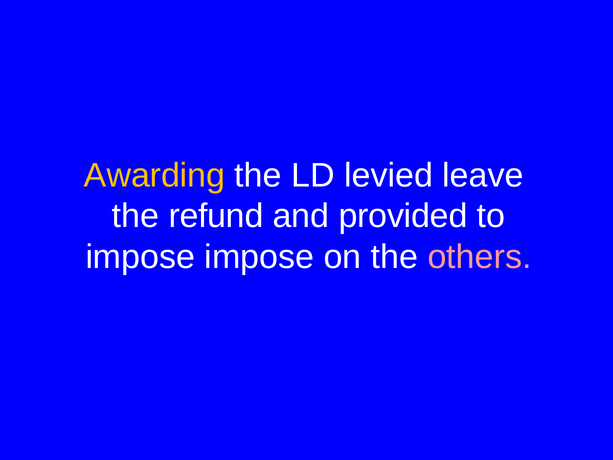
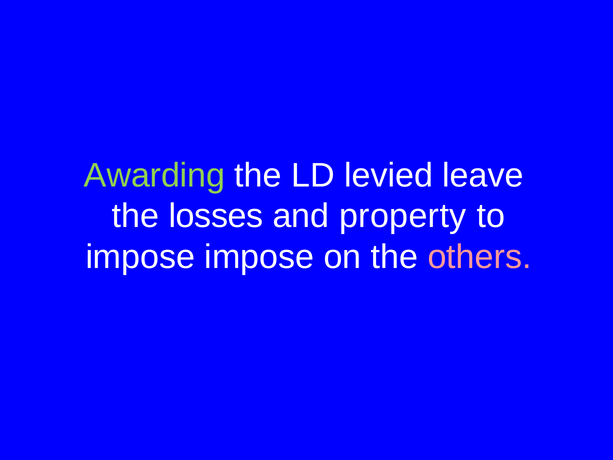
Awarding colour: yellow -> light green
refund: refund -> losses
provided: provided -> property
